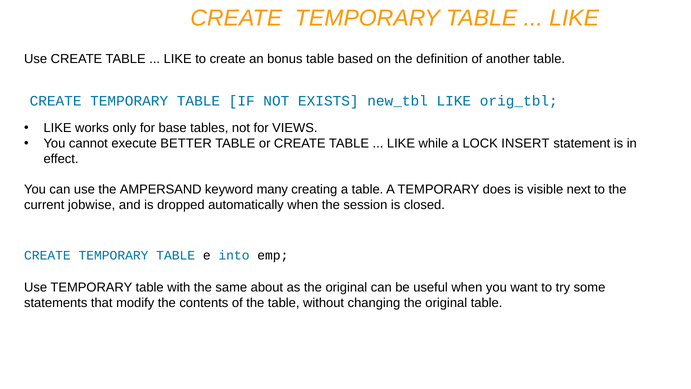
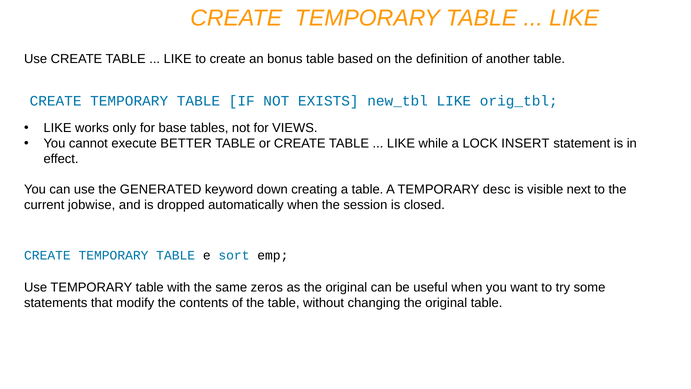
AMPERSAND: AMPERSAND -> GENERATED
many: many -> down
does: does -> desc
into: into -> sort
about: about -> zeros
